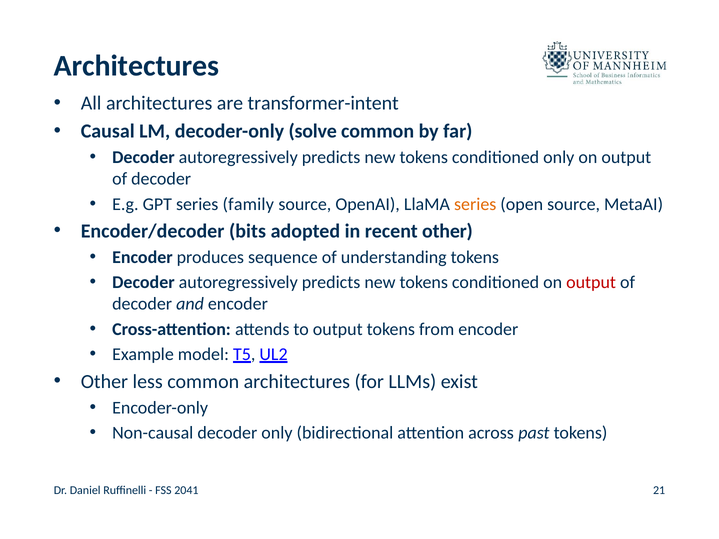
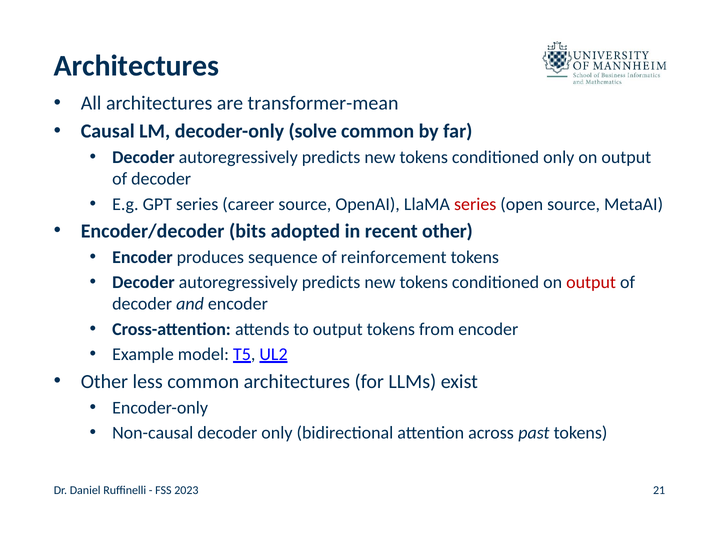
transformer-intent: transformer-intent -> transformer-mean
family: family -> career
series at (475, 204) colour: orange -> red
understanding: understanding -> reinforcement
2041: 2041 -> 2023
